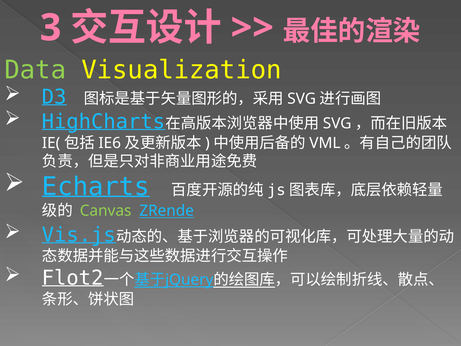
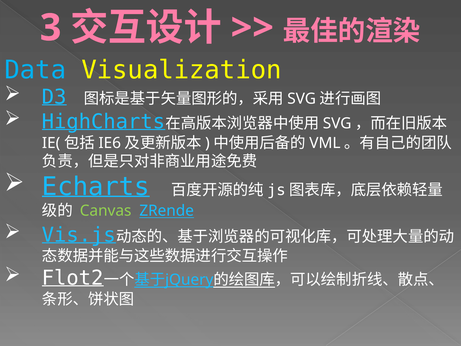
Data colour: light green -> light blue
